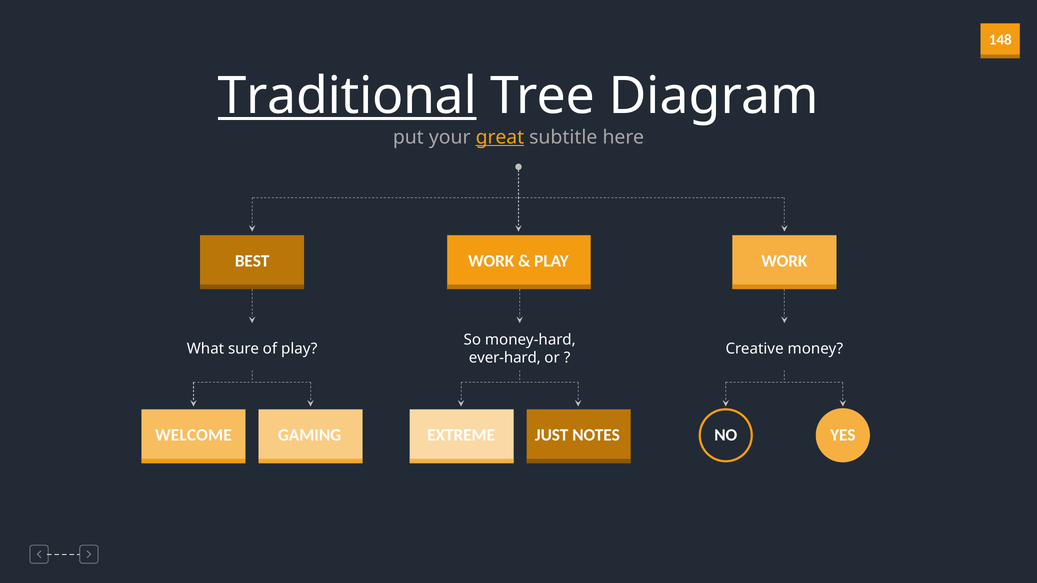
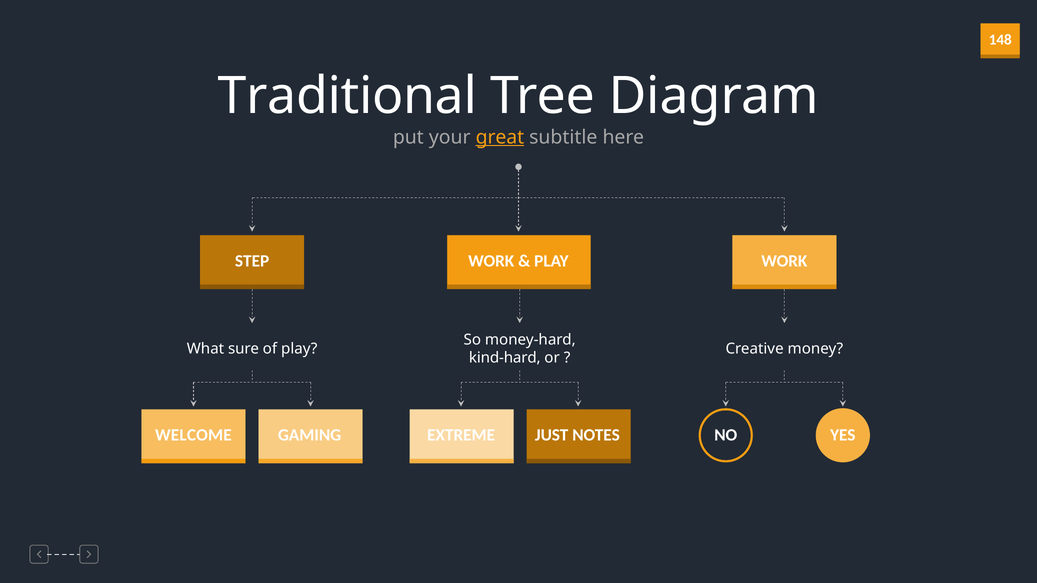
Traditional underline: present -> none
BEST: BEST -> STEP
ever-hard: ever-hard -> kind-hard
